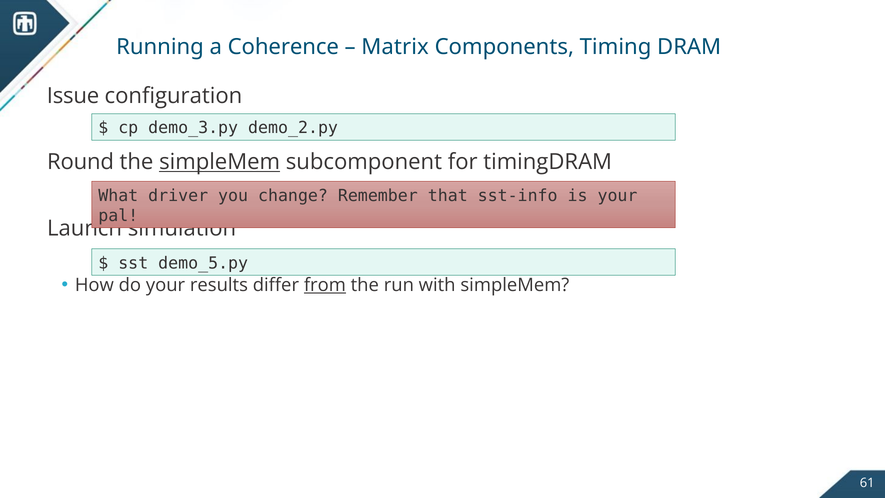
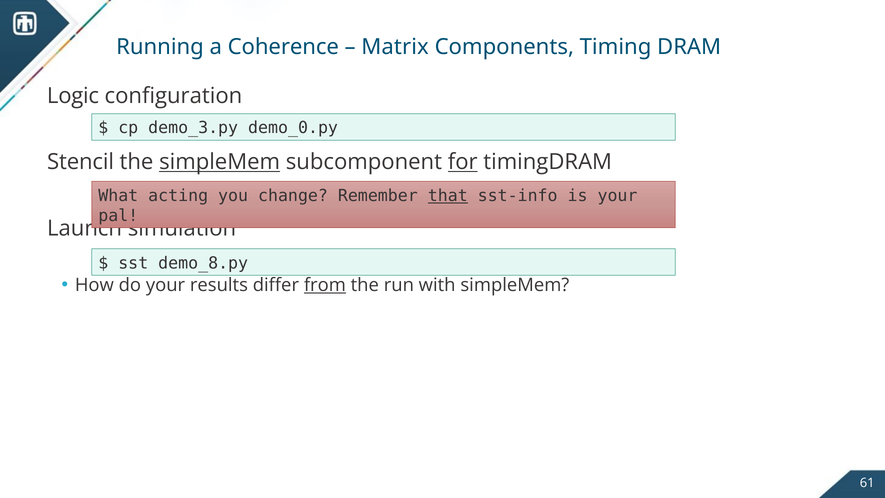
Issue: Issue -> Logic
demo_2.py: demo_2.py -> demo_0.py
Round: Round -> Stencil
for underline: none -> present
driver: driver -> acting
that underline: none -> present
demo_5.py: demo_5.py -> demo_8.py
